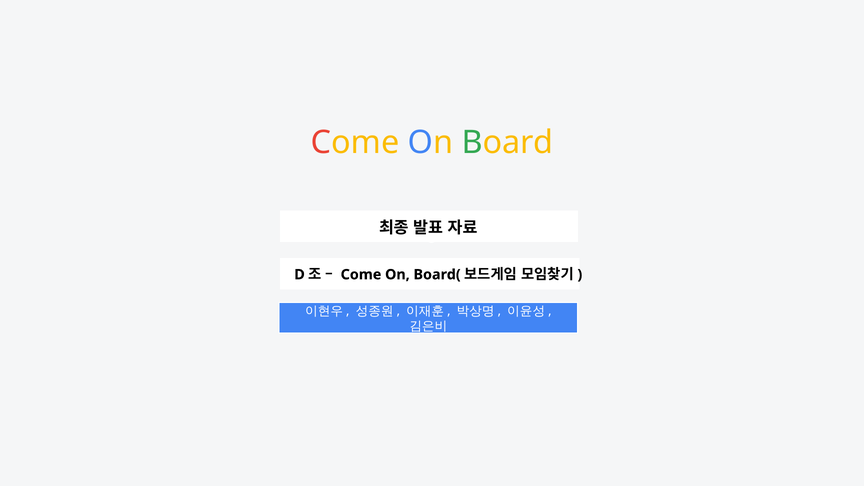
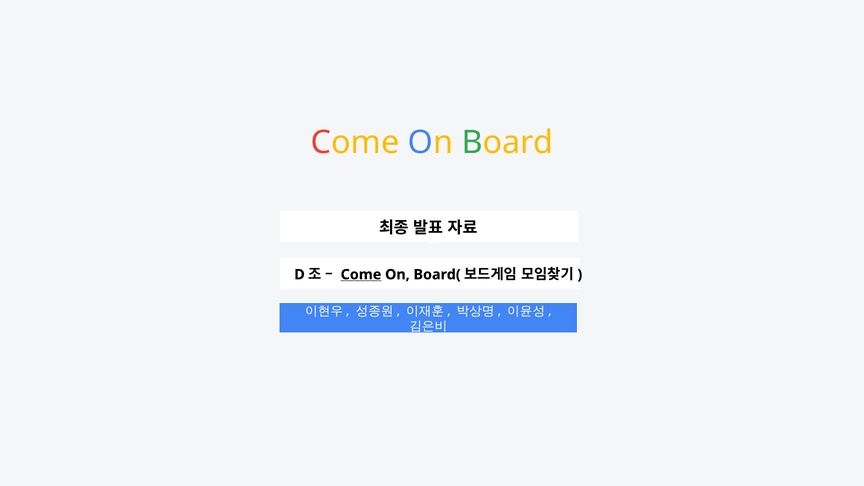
Come at (361, 275) underline: none -> present
